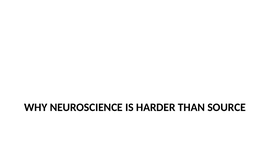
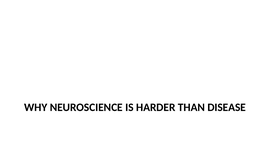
SOURCE: SOURCE -> DISEASE
